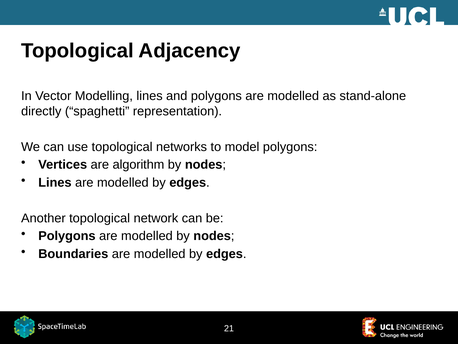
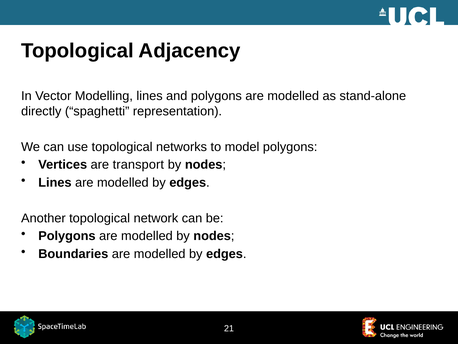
algorithm: algorithm -> transport
